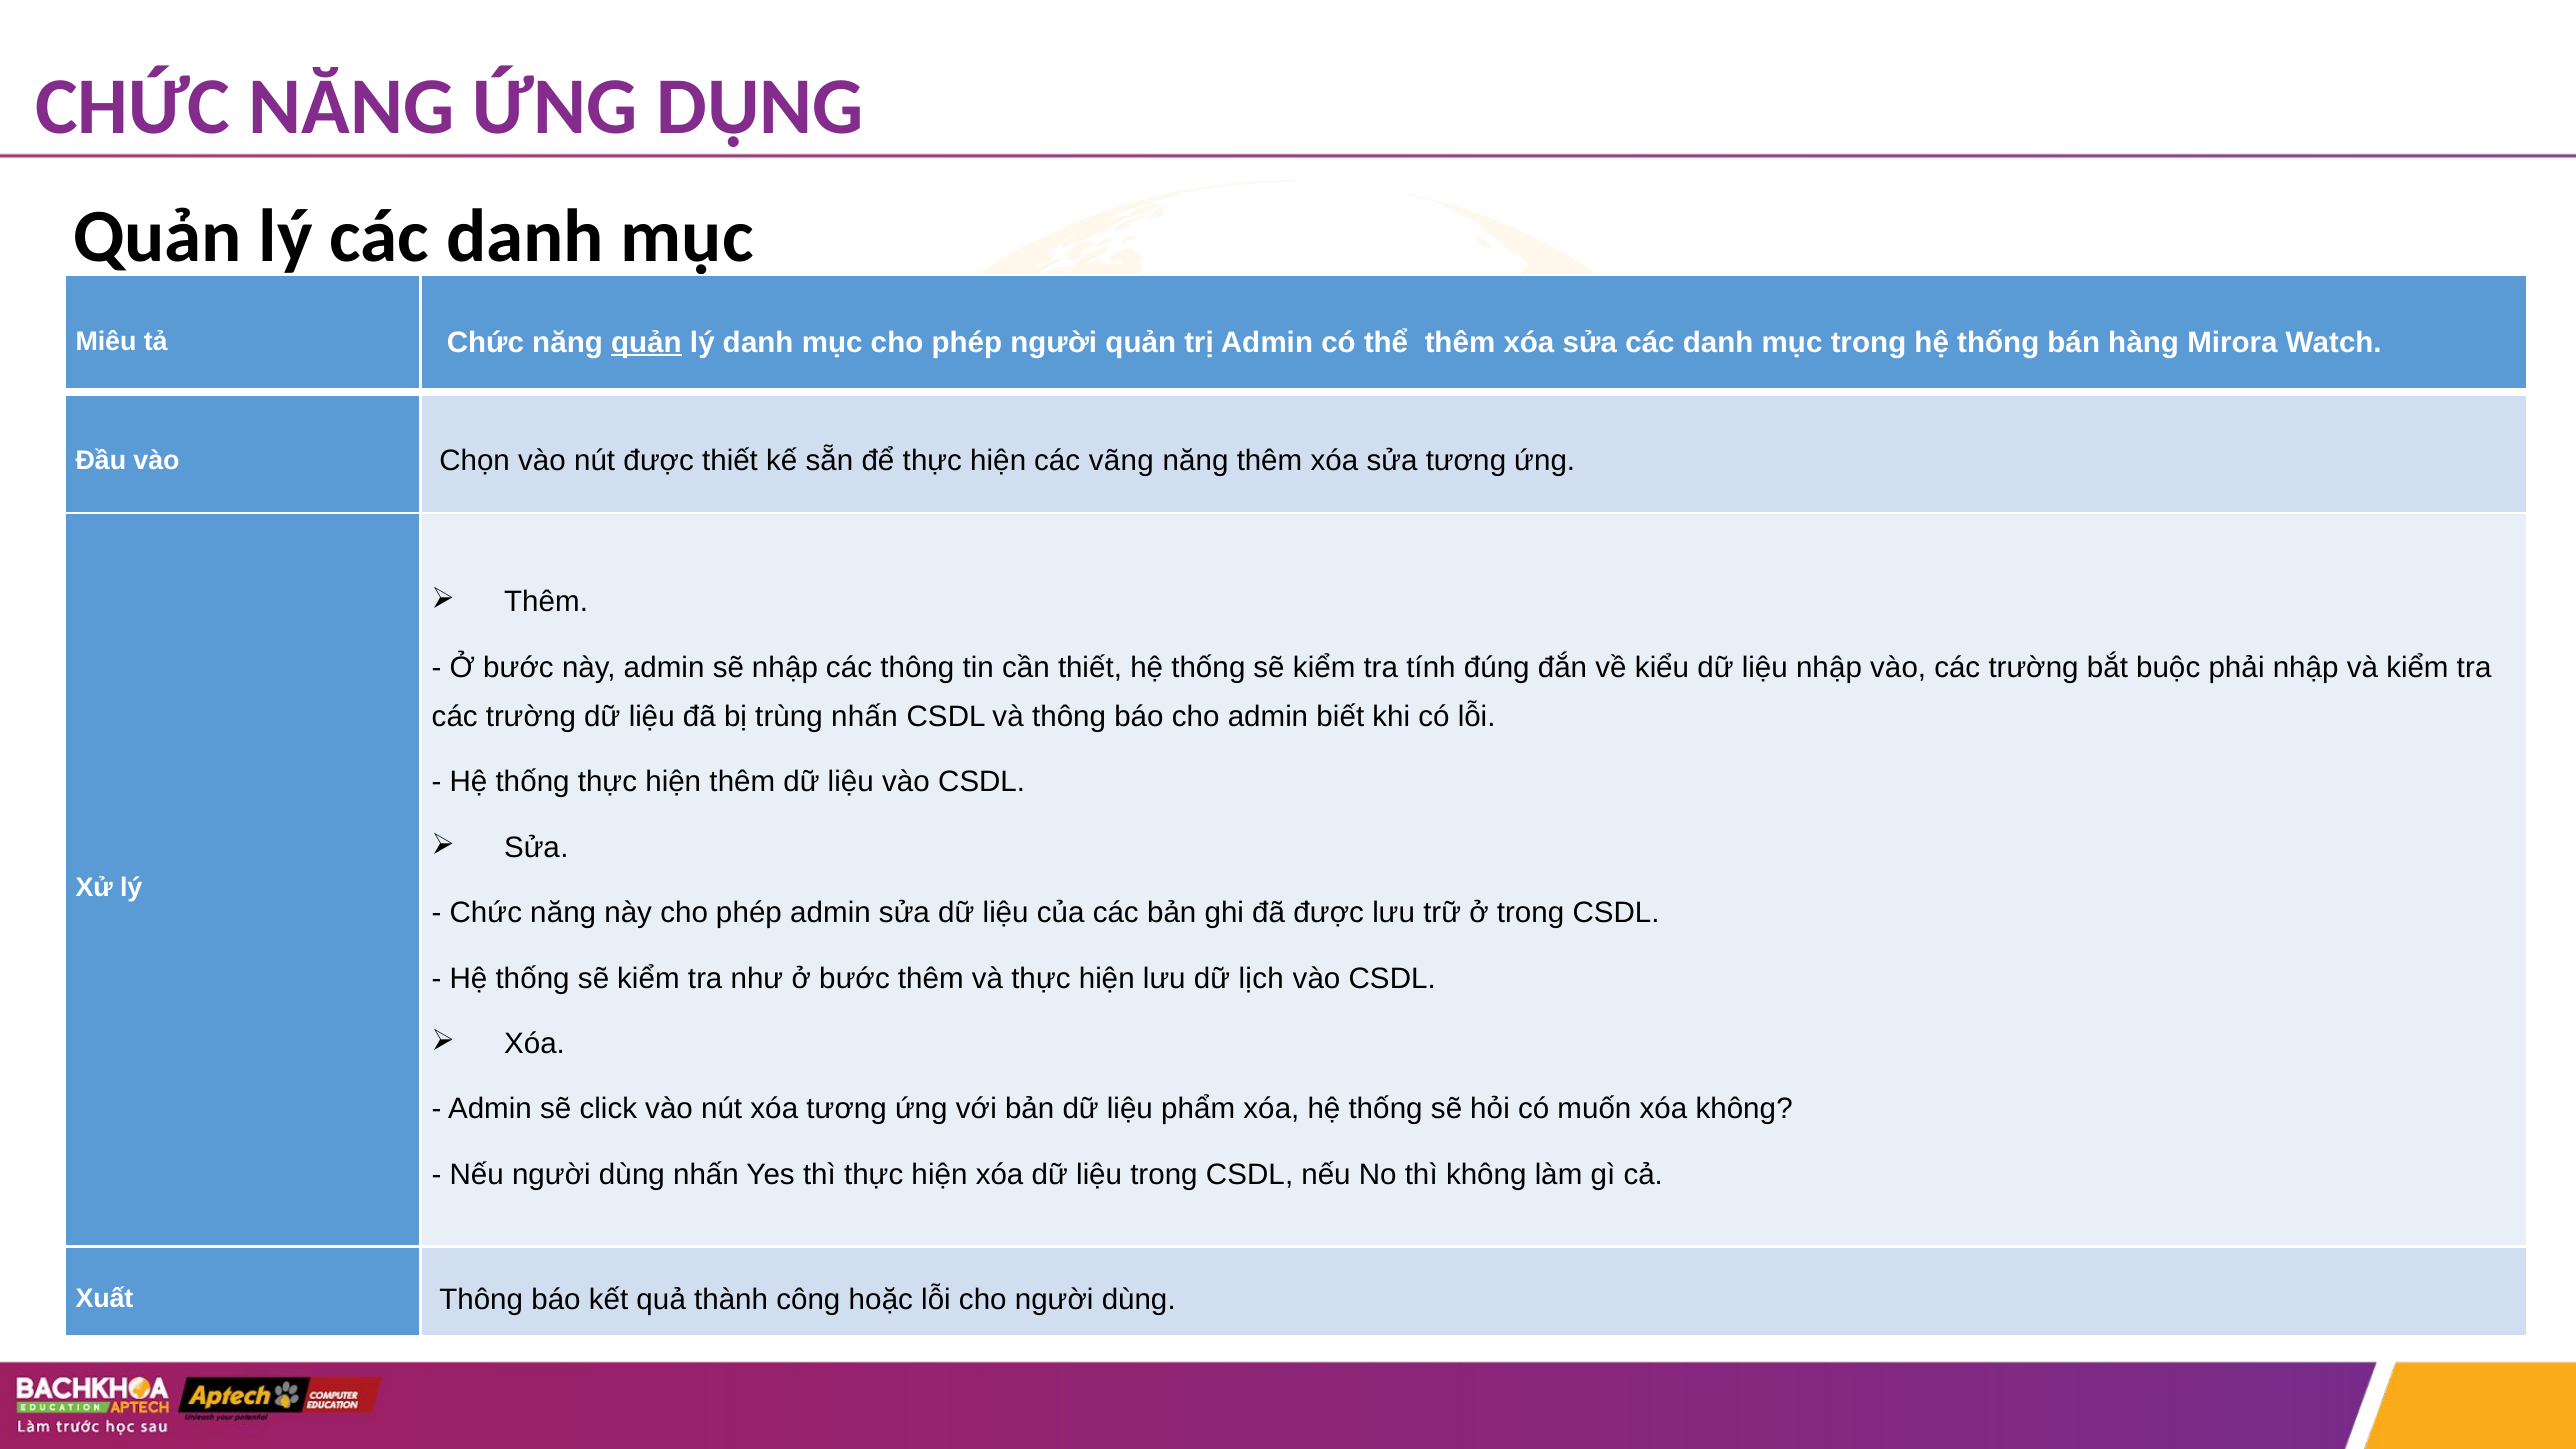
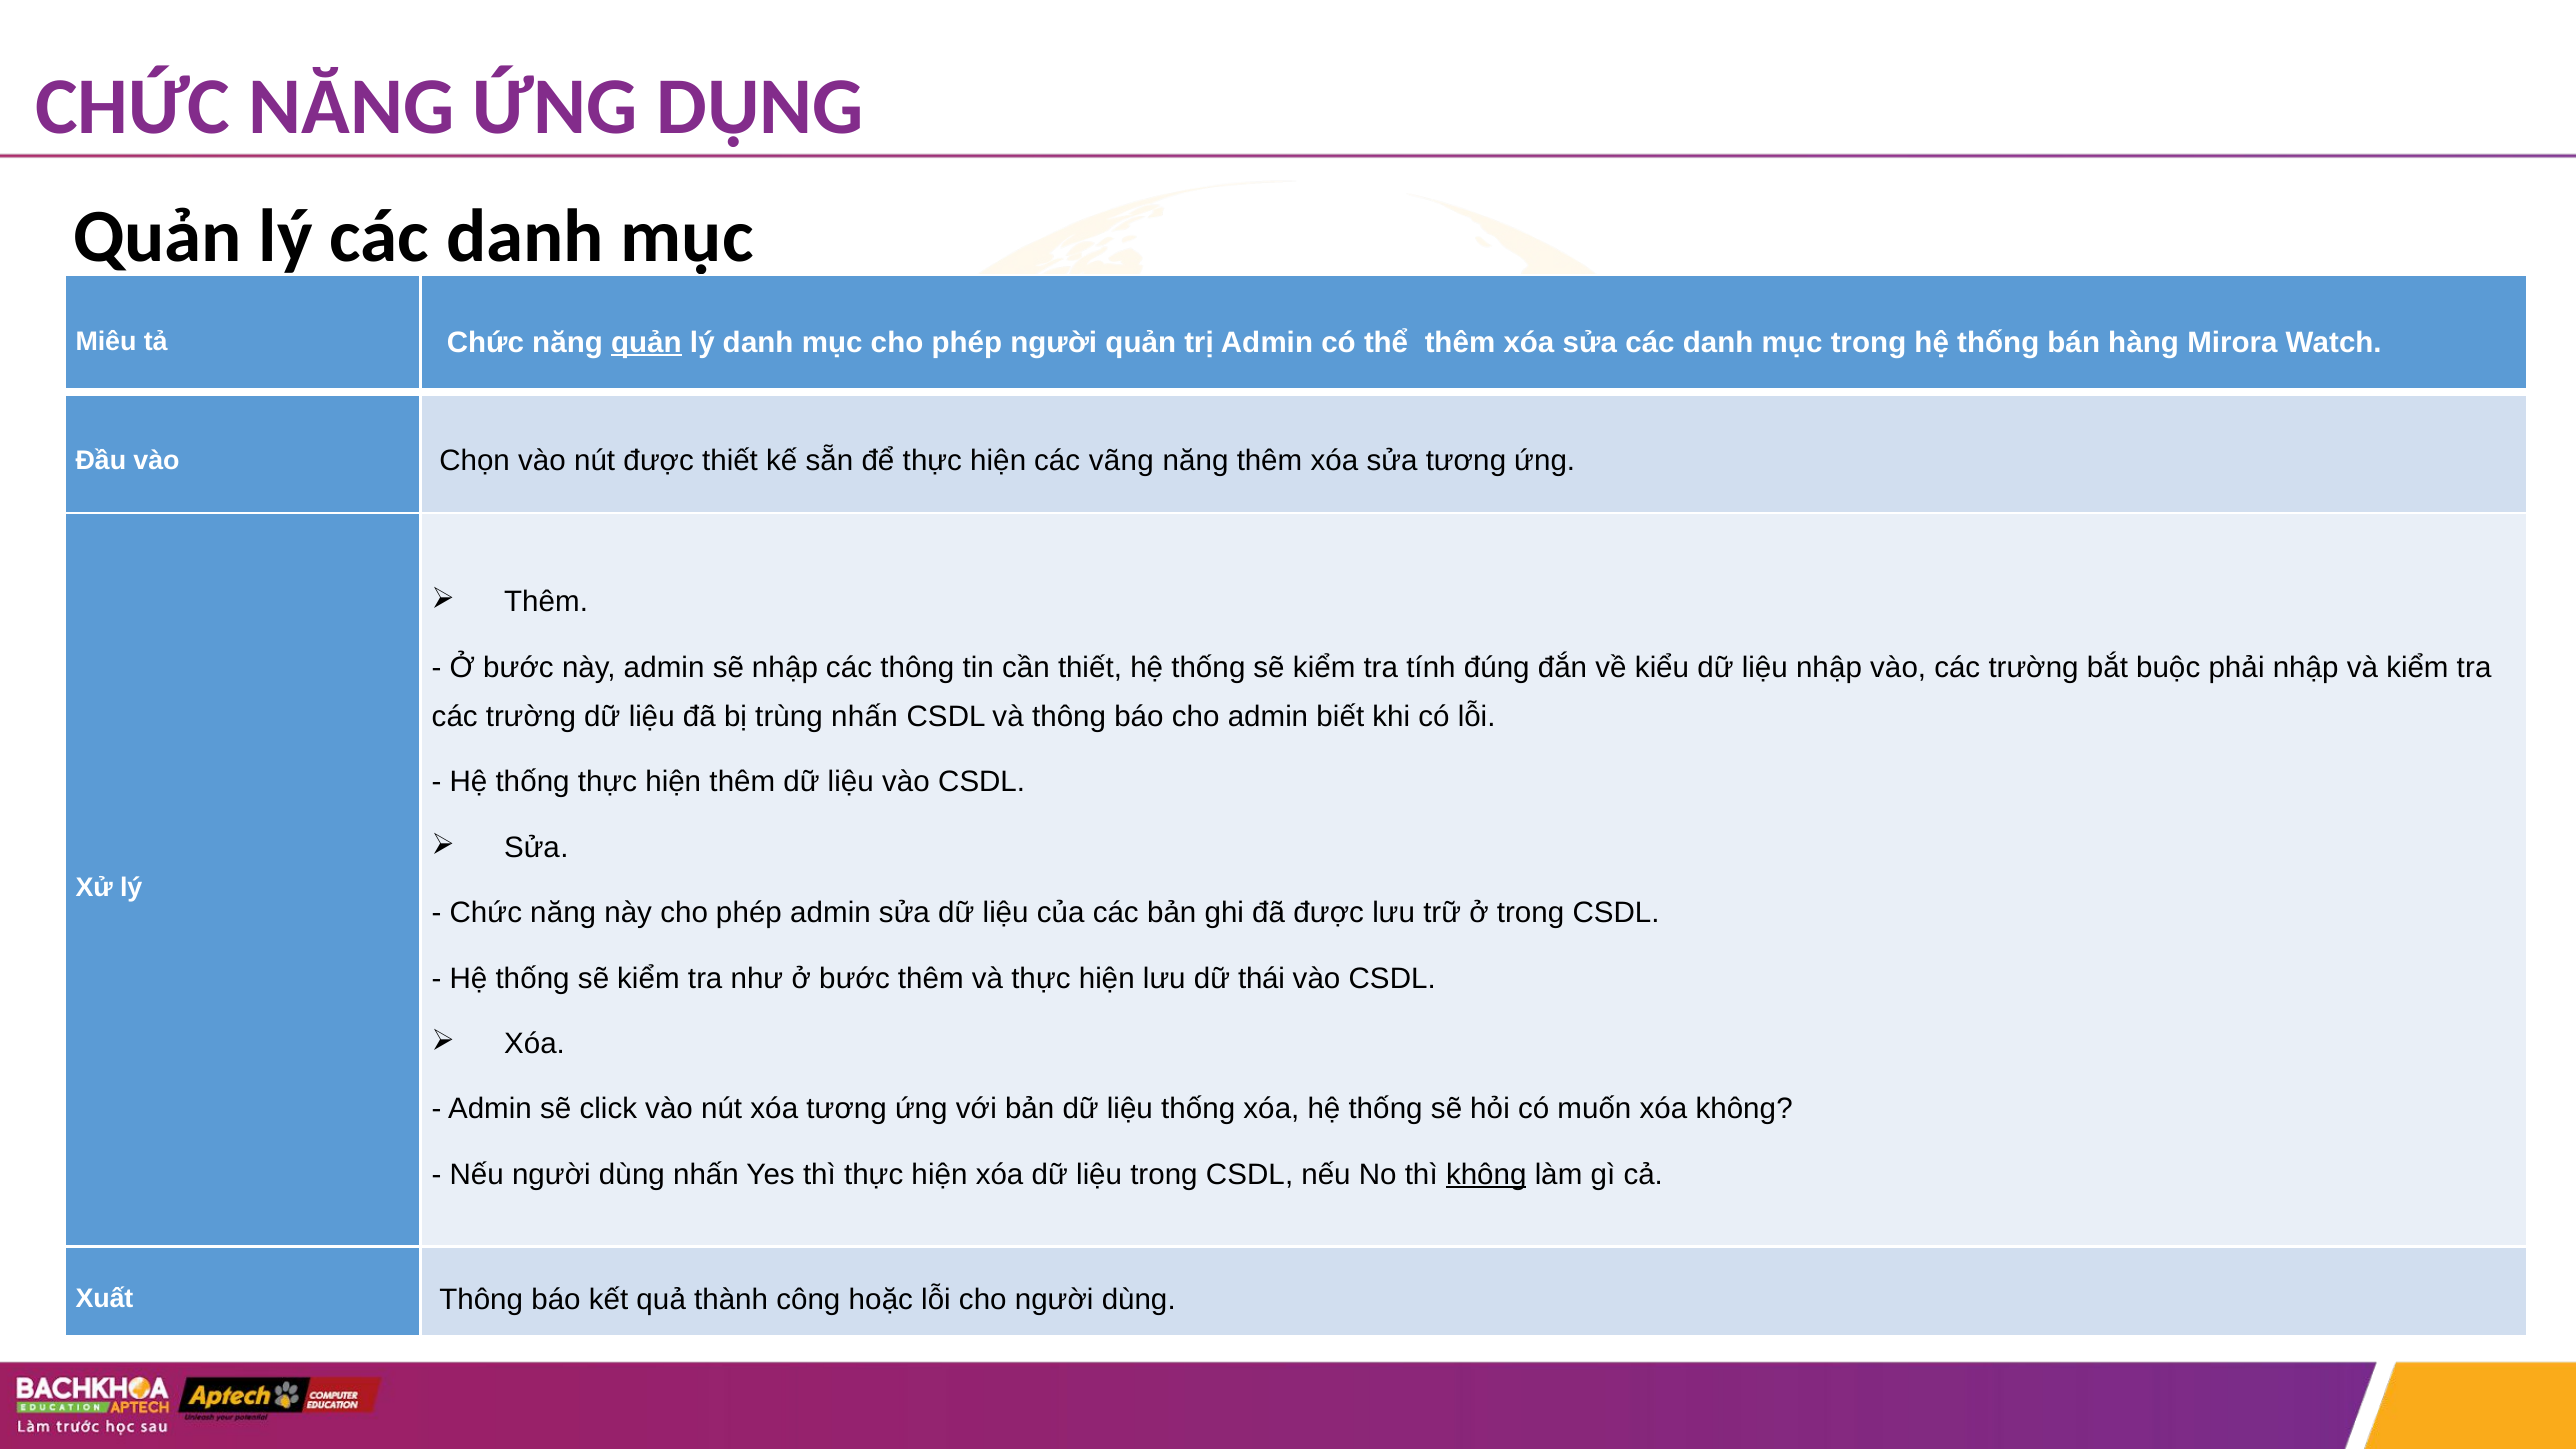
lịch: lịch -> thái
liệu phẩm: phẩm -> thống
không at (1486, 1175) underline: none -> present
